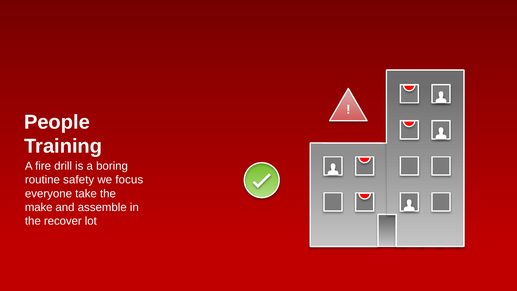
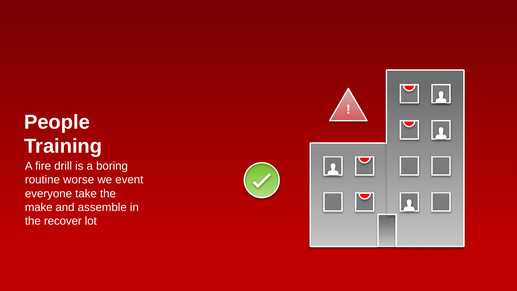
safety: safety -> worse
focus: focus -> event
